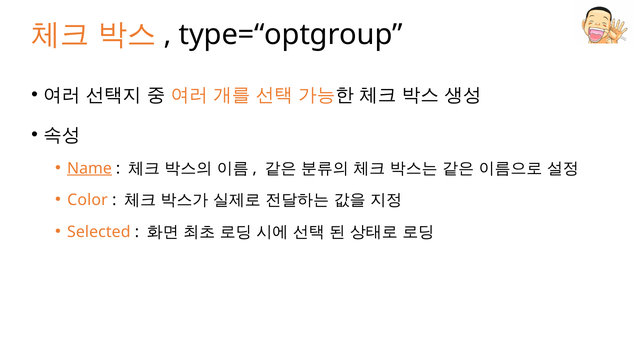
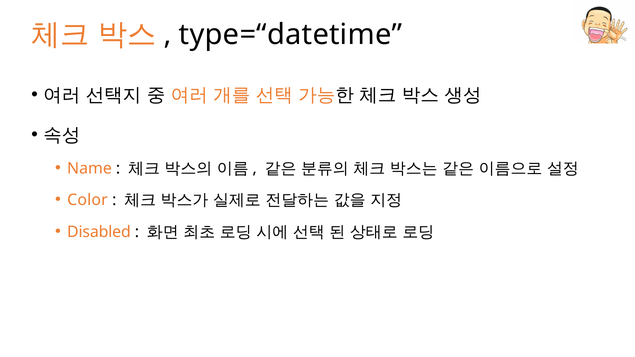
type=“optgroup: type=“optgroup -> type=“datetime
Name underline: present -> none
Selected: Selected -> Disabled
